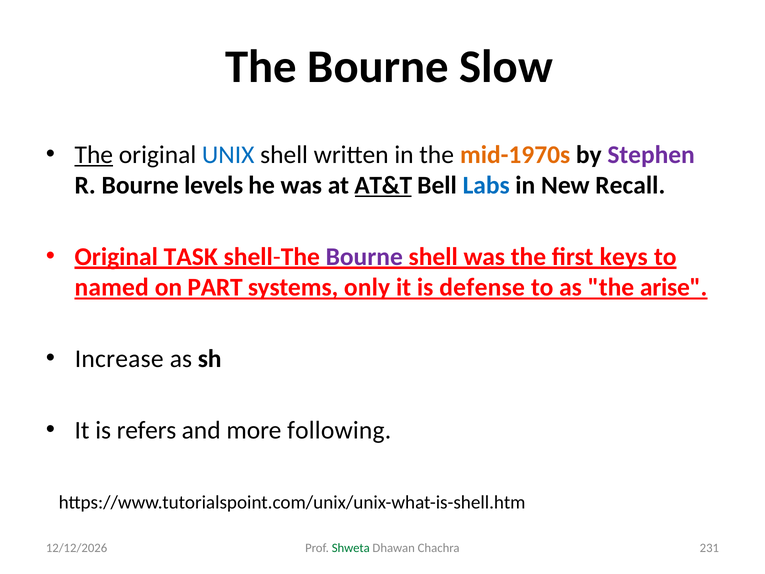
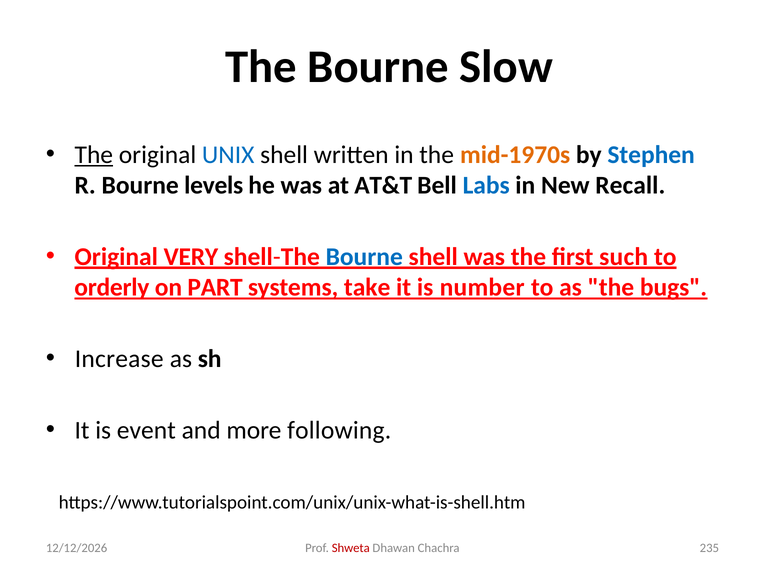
Stephen colour: purple -> blue
AT&T underline: present -> none
TASK: TASK -> VERY
Bourne at (364, 257) colour: purple -> blue
keys: keys -> such
named: named -> orderly
only: only -> take
defense: defense -> number
arise: arise -> bugs
refers: refers -> event
Shweta colour: green -> red
231: 231 -> 235
